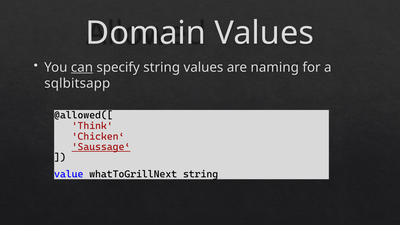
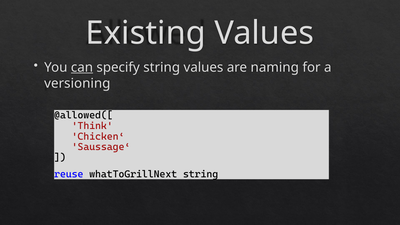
Domain: Domain -> Existing
sqlbitsapp: sqlbitsapp -> versioning
Saussage‘ underline: present -> none
value: value -> reuse
